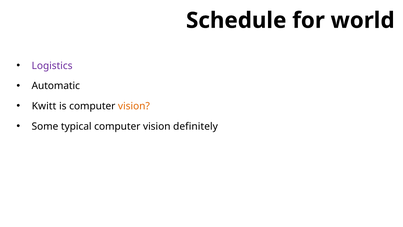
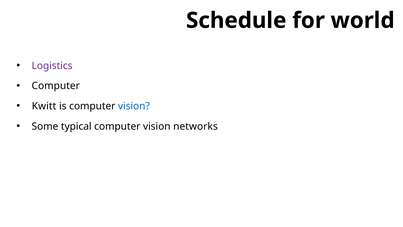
Automatic at (56, 86): Automatic -> Computer
vision at (134, 106) colour: orange -> blue
definitely: definitely -> networks
